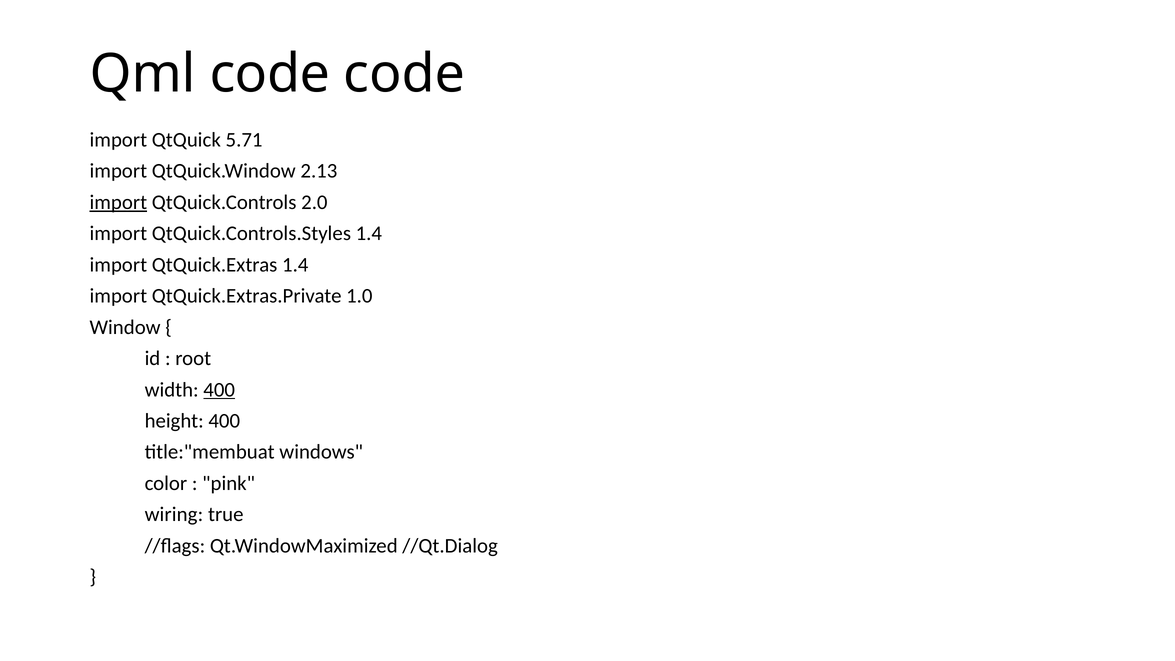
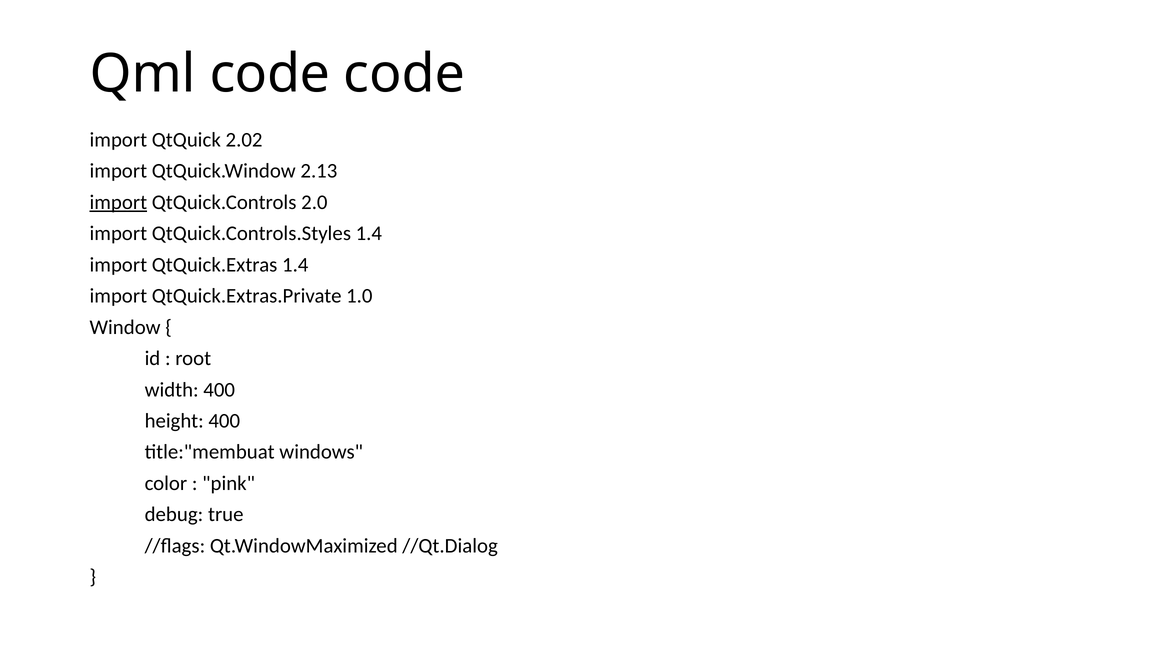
5.71: 5.71 -> 2.02
400 at (219, 390) underline: present -> none
wiring: wiring -> debug
